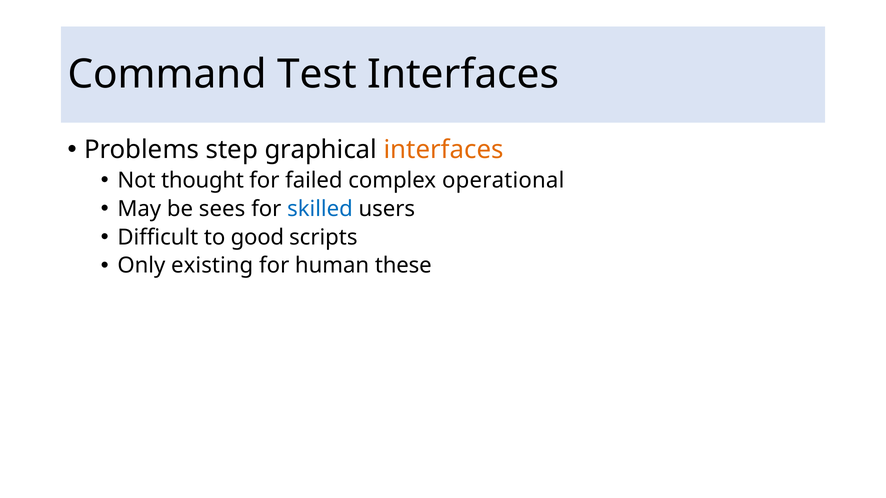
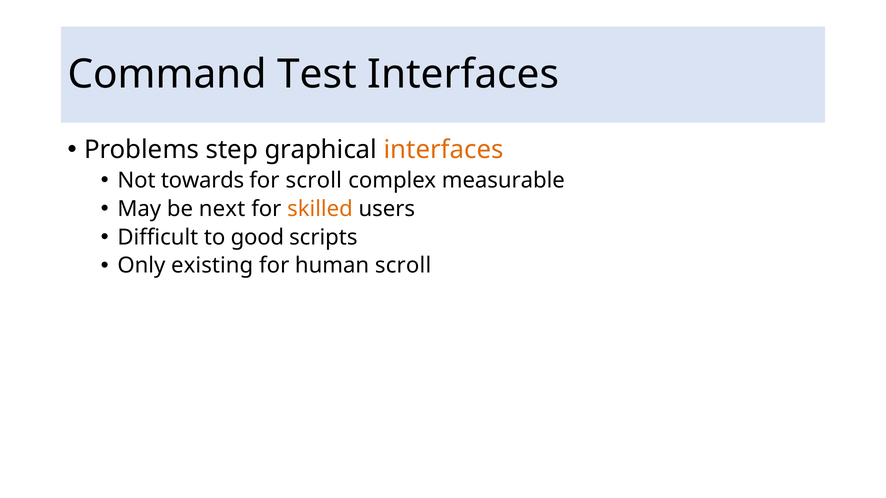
thought: thought -> towards
for failed: failed -> scroll
operational: operational -> measurable
sees: sees -> next
skilled colour: blue -> orange
human these: these -> scroll
